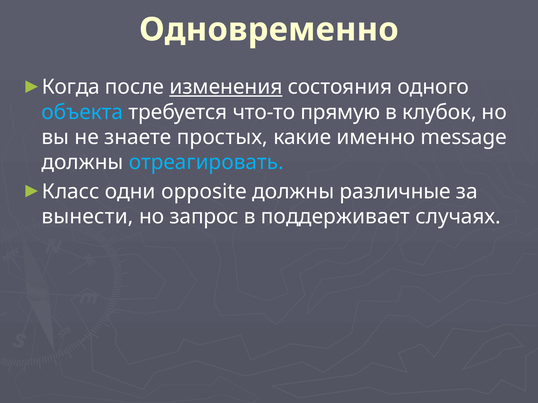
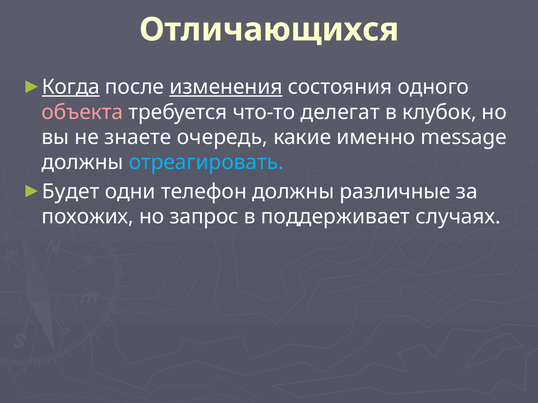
Одновременно: Одновременно -> Отличающихся
Когда underline: none -> present
объекта colour: light blue -> pink
прямую: прямую -> делегат
простых: простых -> очередь
Класс: Класс -> Будет
opposite: opposite -> телефон
вынести: вынести -> похожих
